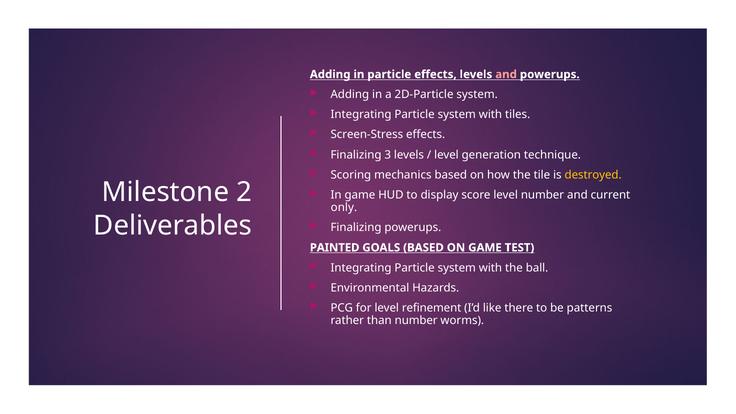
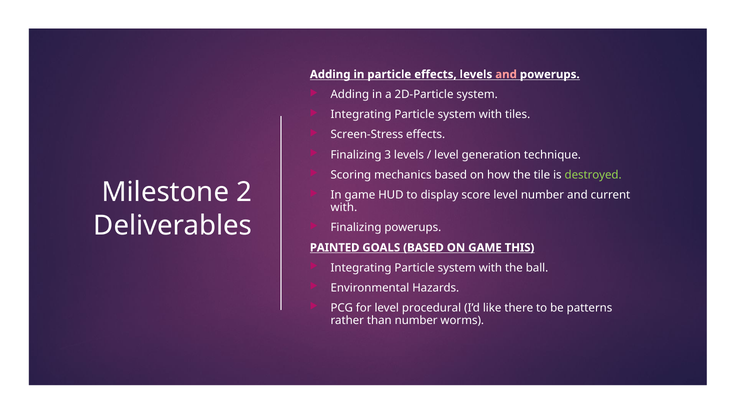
destroyed colour: yellow -> light green
only at (344, 207): only -> with
TEST: TEST -> THIS
refinement: refinement -> procedural
